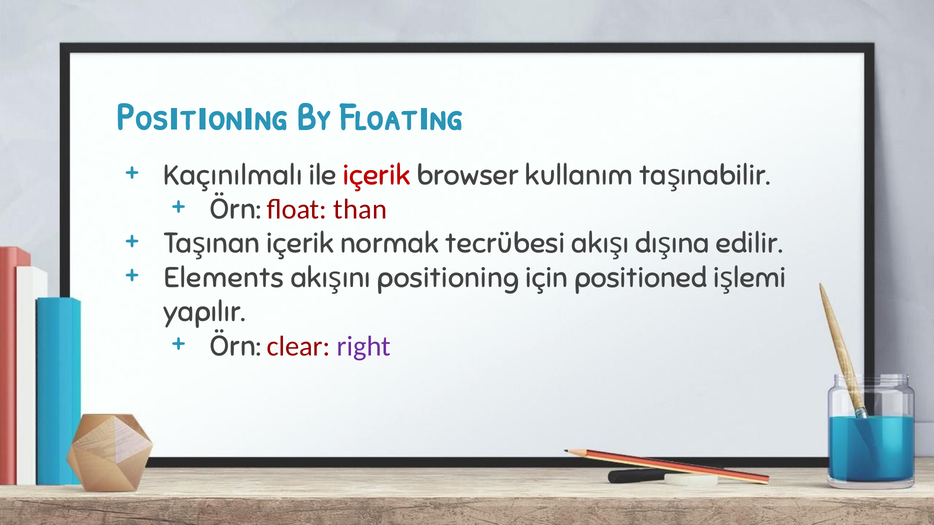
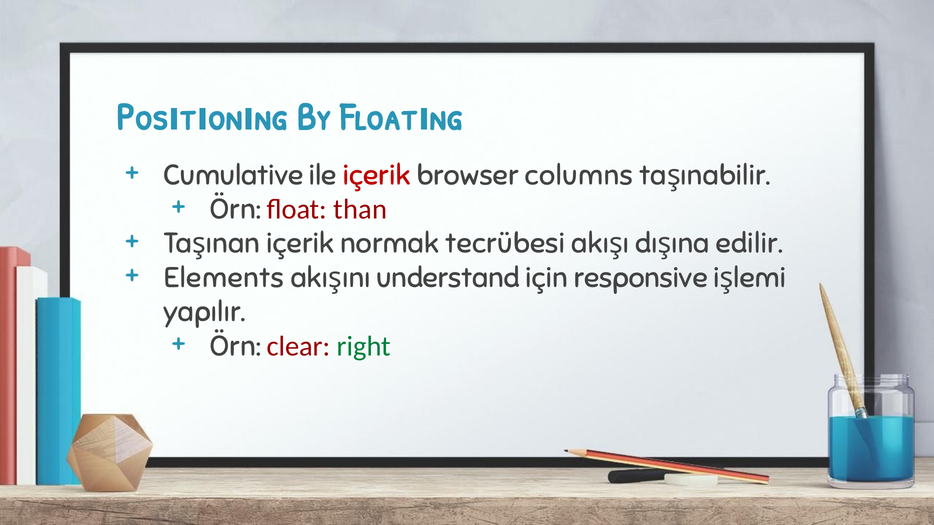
Kaçınılmalı: Kaçınılmalı -> Cumulative
kullanım: kullanım -> columns
positioning: positioning -> understand
positioned: positioned -> responsive
right colour: purple -> green
